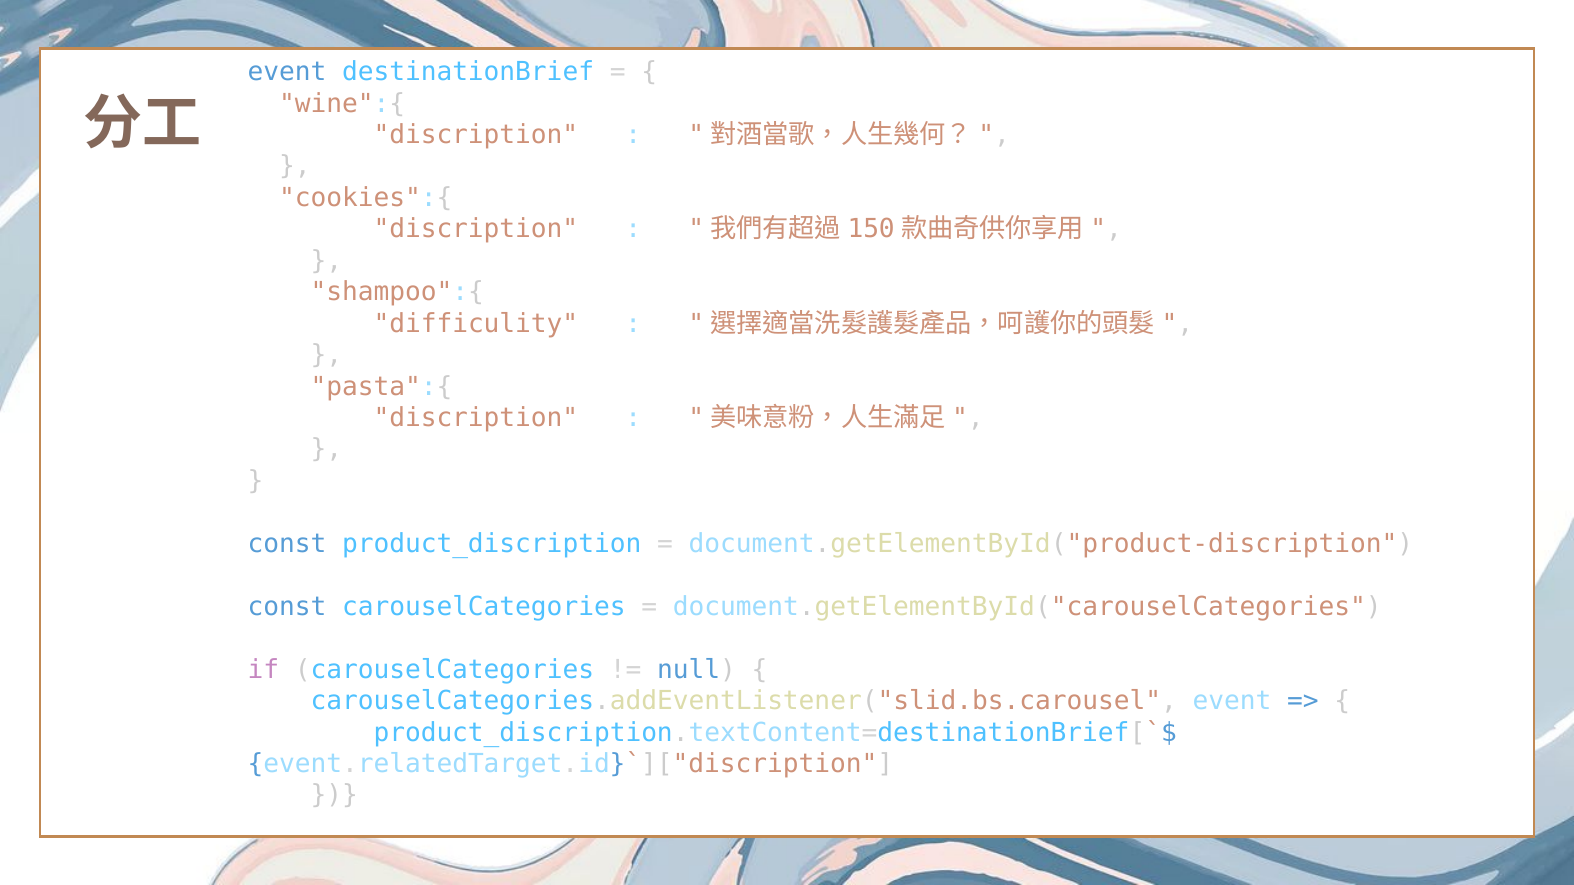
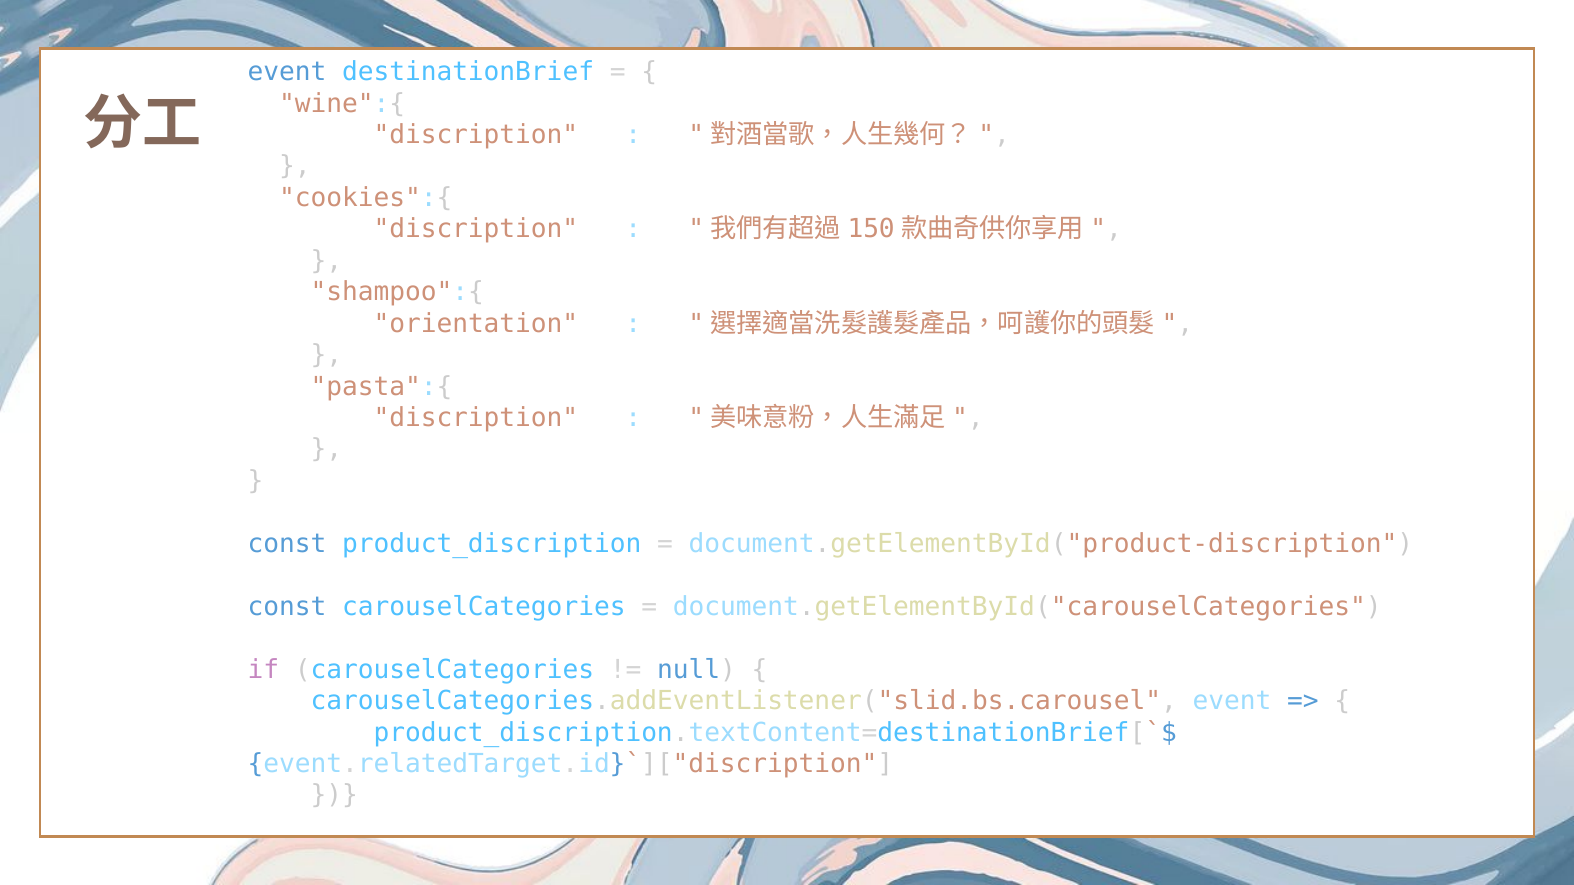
difficulity: difficulity -> orientation
